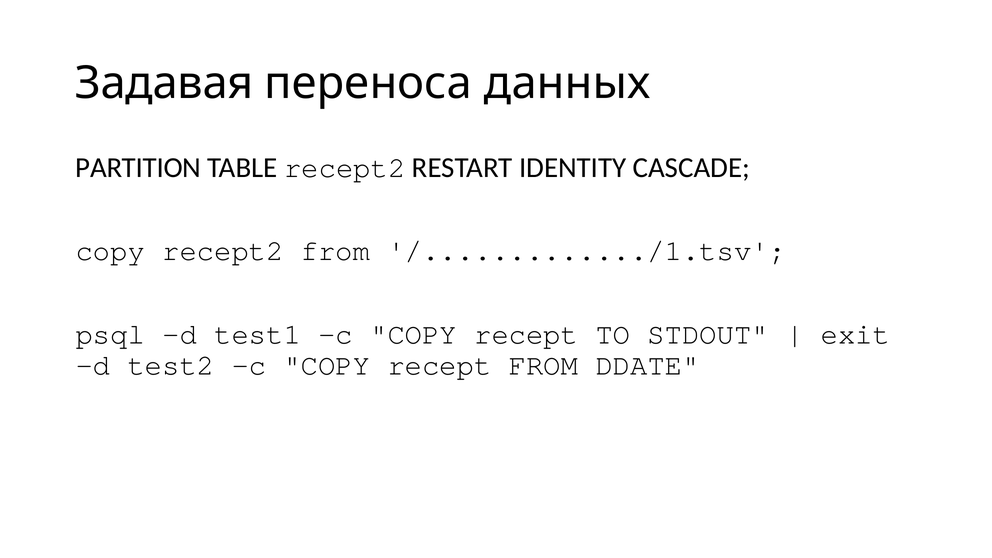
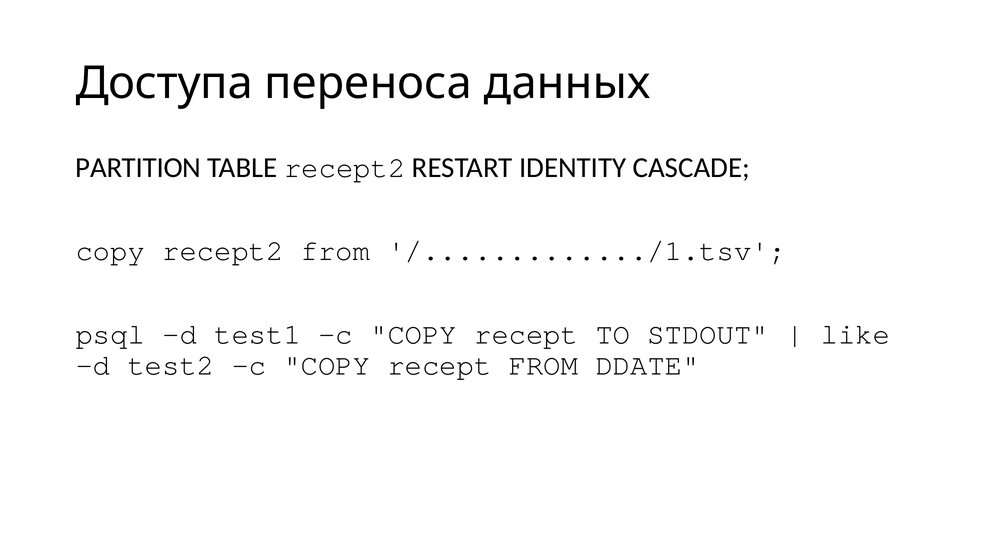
Задавая: Задавая -> Доступа
exit: exit -> like
